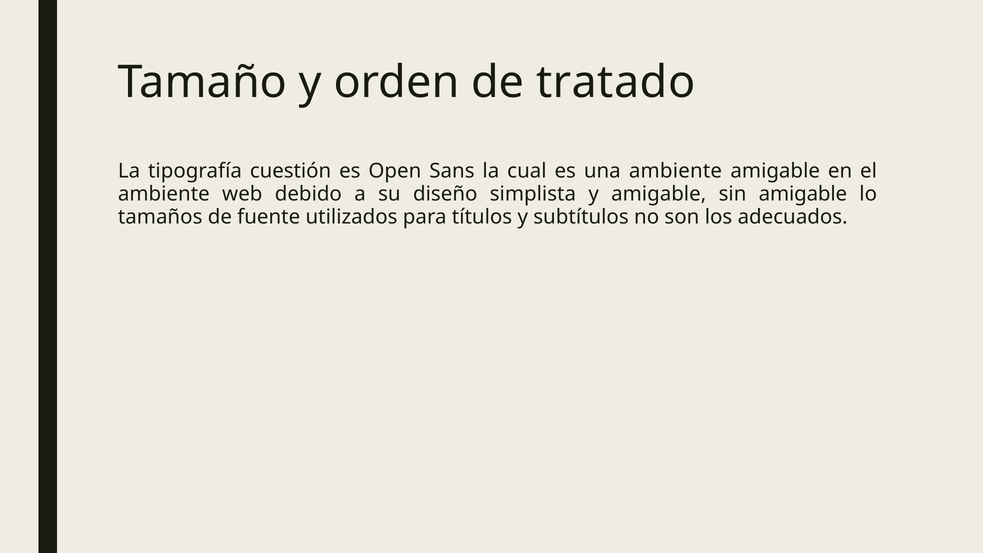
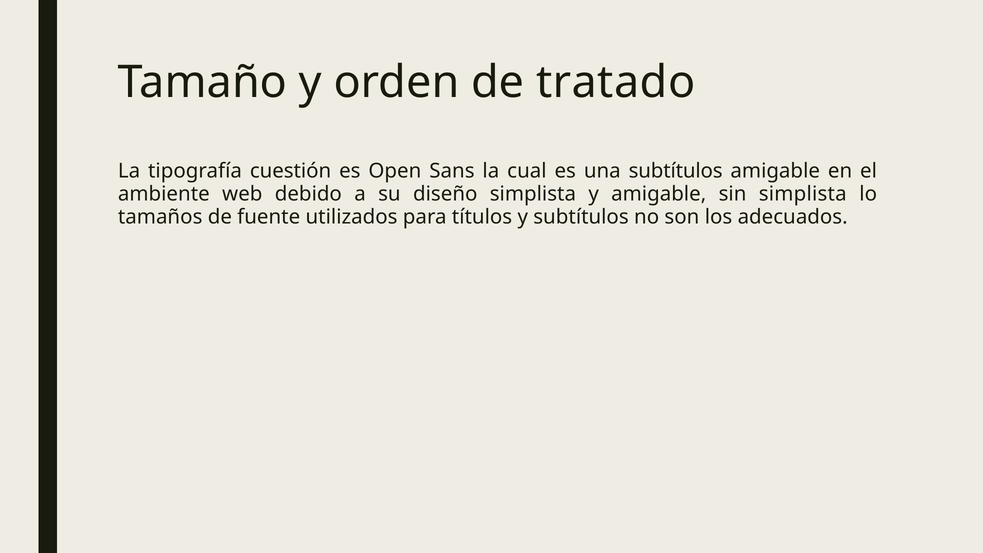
una ambiente: ambiente -> subtítulos
sin amigable: amigable -> simplista
